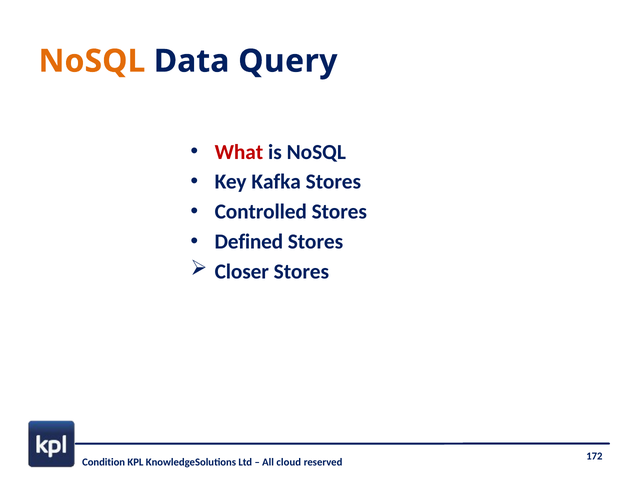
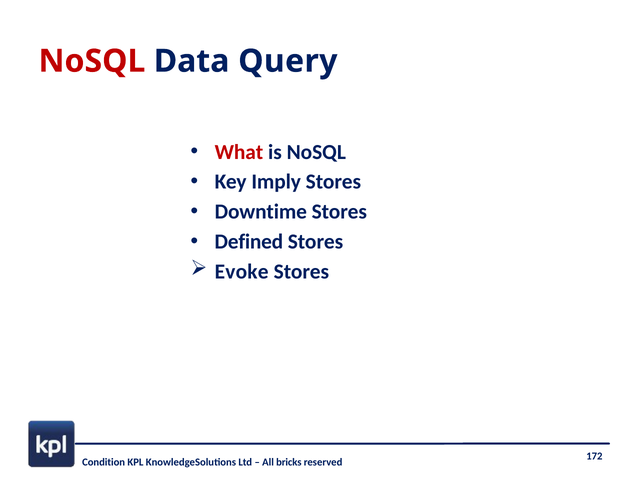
NoSQL at (92, 61) colour: orange -> red
Kafka: Kafka -> Imply
Controlled: Controlled -> Downtime
Closer: Closer -> Evoke
cloud: cloud -> bricks
